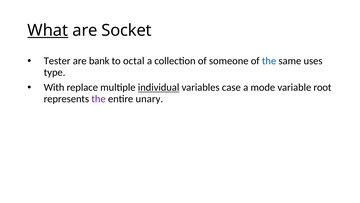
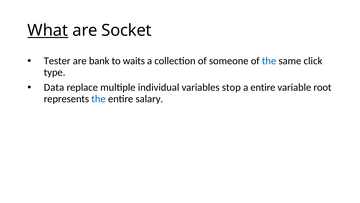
octal: octal -> waits
uses: uses -> click
With: With -> Data
individual underline: present -> none
case: case -> stop
a mode: mode -> entire
the at (99, 99) colour: purple -> blue
unary: unary -> salary
